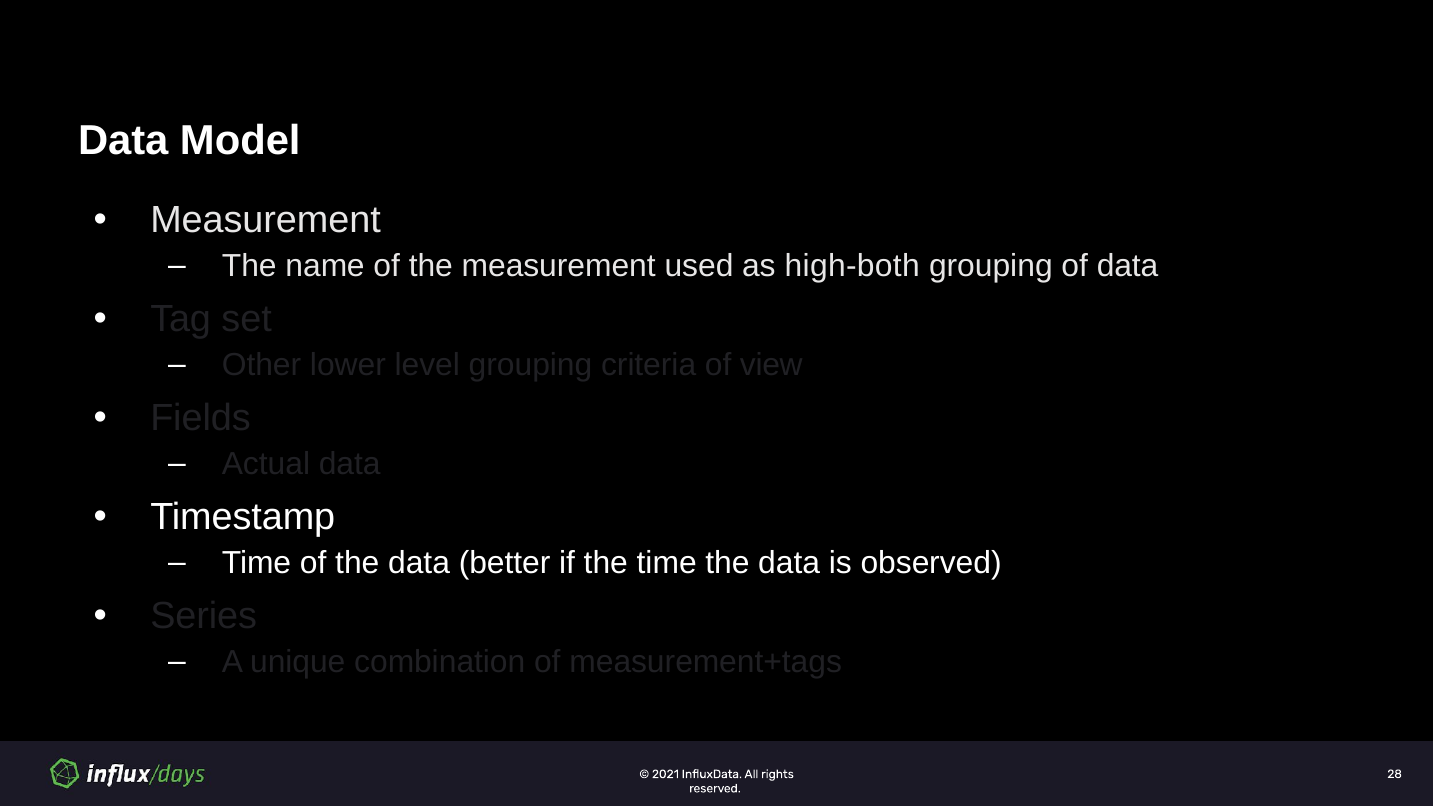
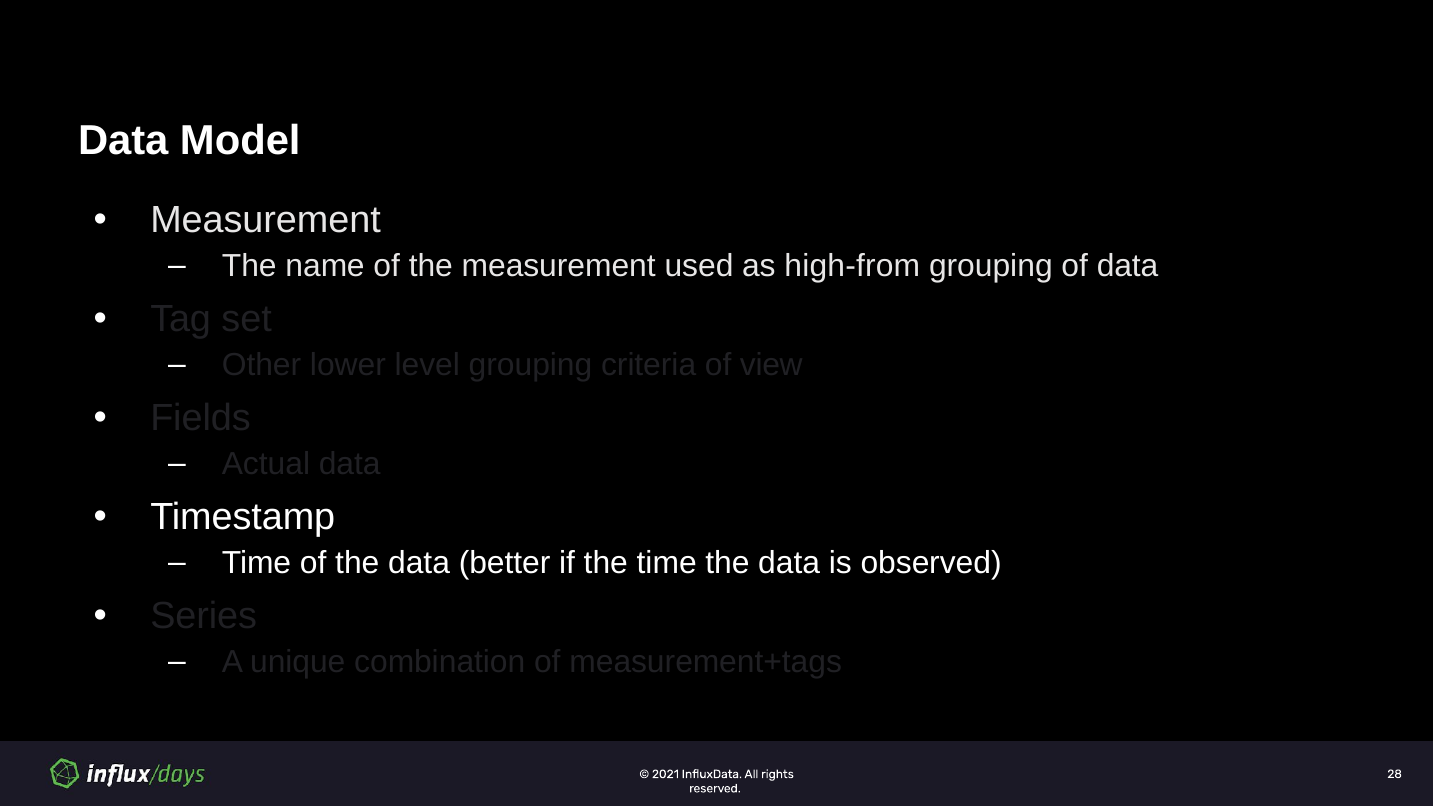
high-both: high-both -> high-from
